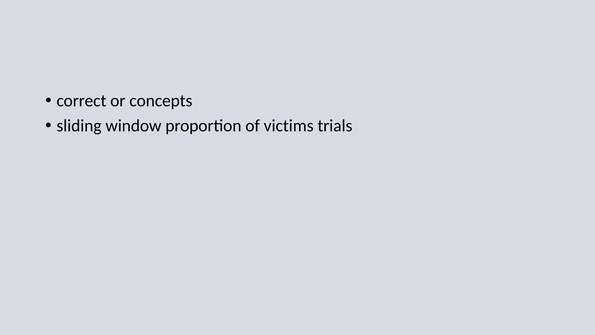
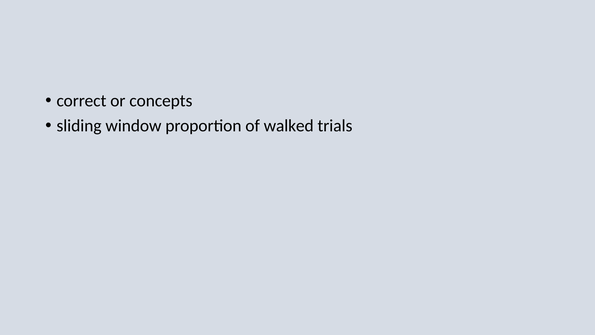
victims: victims -> walked
